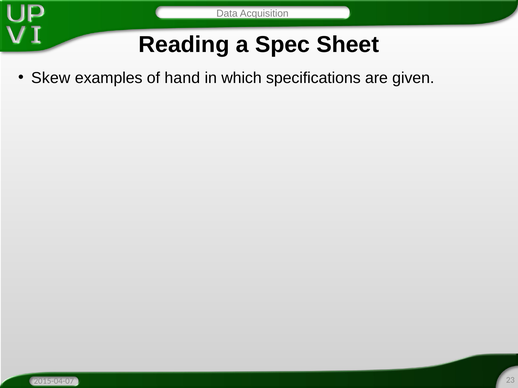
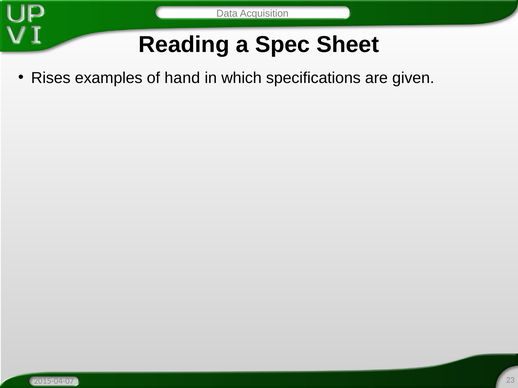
Skew: Skew -> Rises
